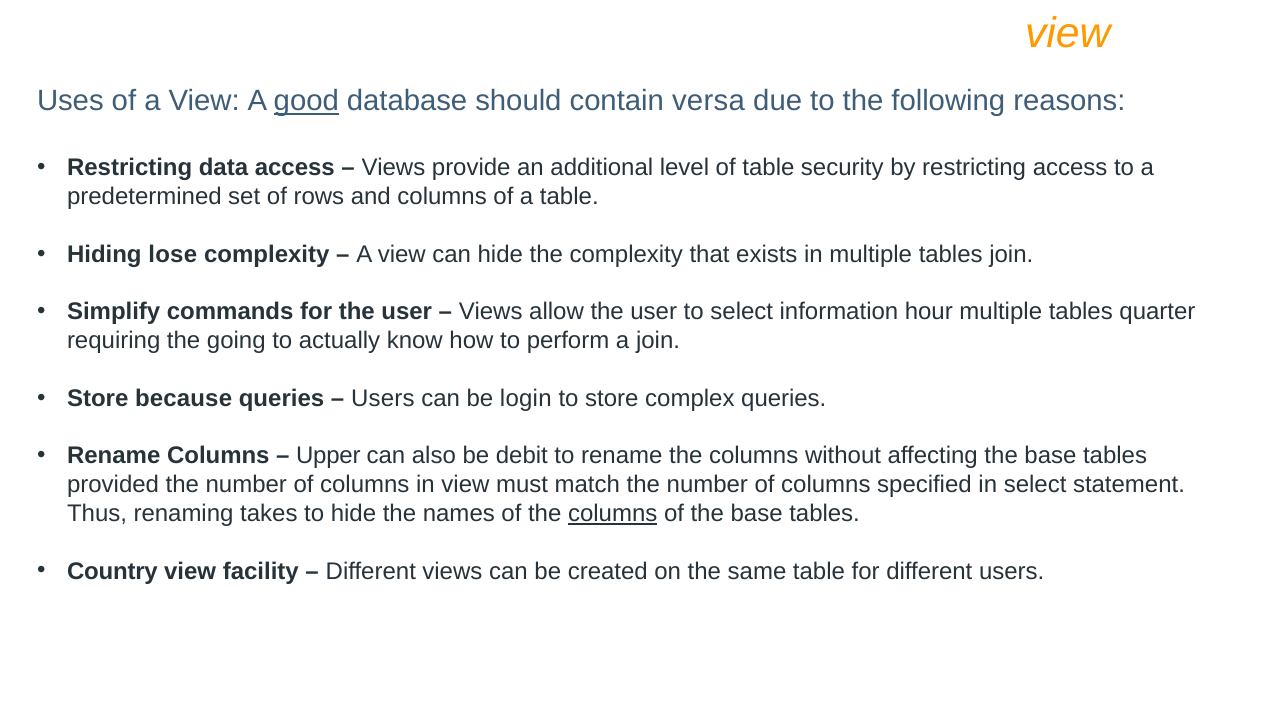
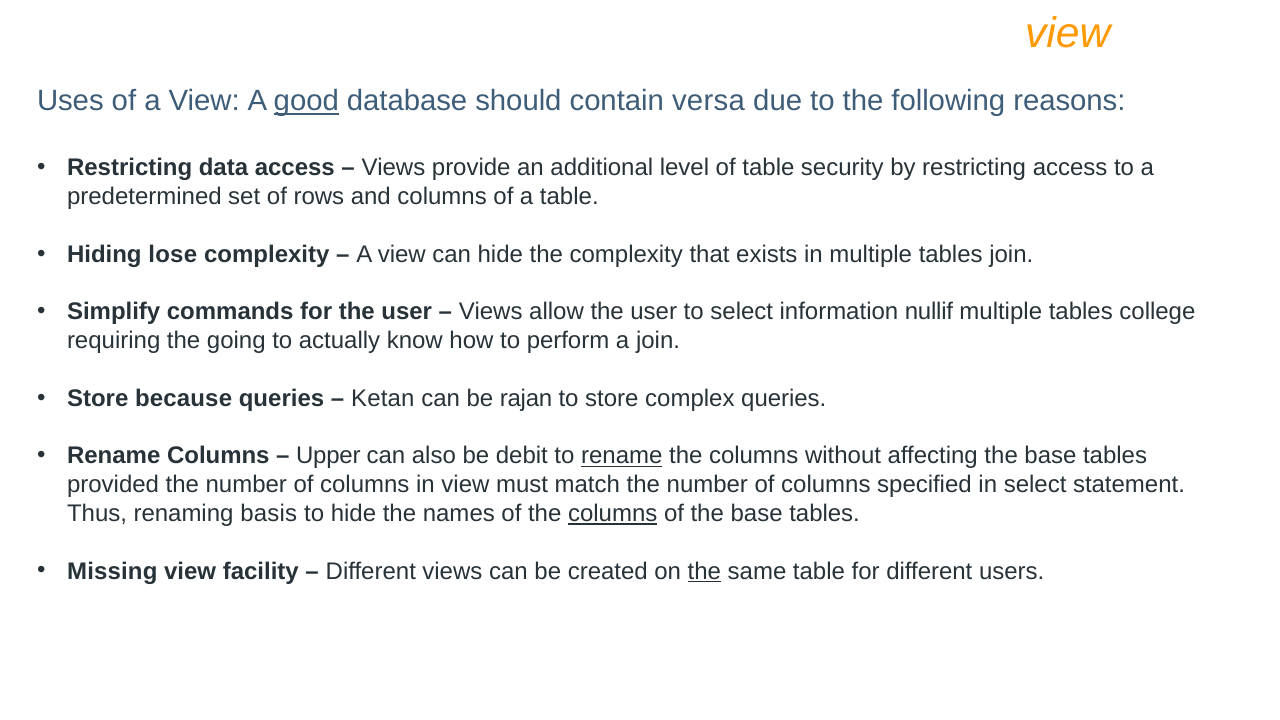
hour: hour -> nullif
quarter: quarter -> college
Users at (383, 398): Users -> Ketan
login: login -> rajan
rename at (622, 456) underline: none -> present
takes: takes -> basis
Country: Country -> Missing
the at (704, 571) underline: none -> present
